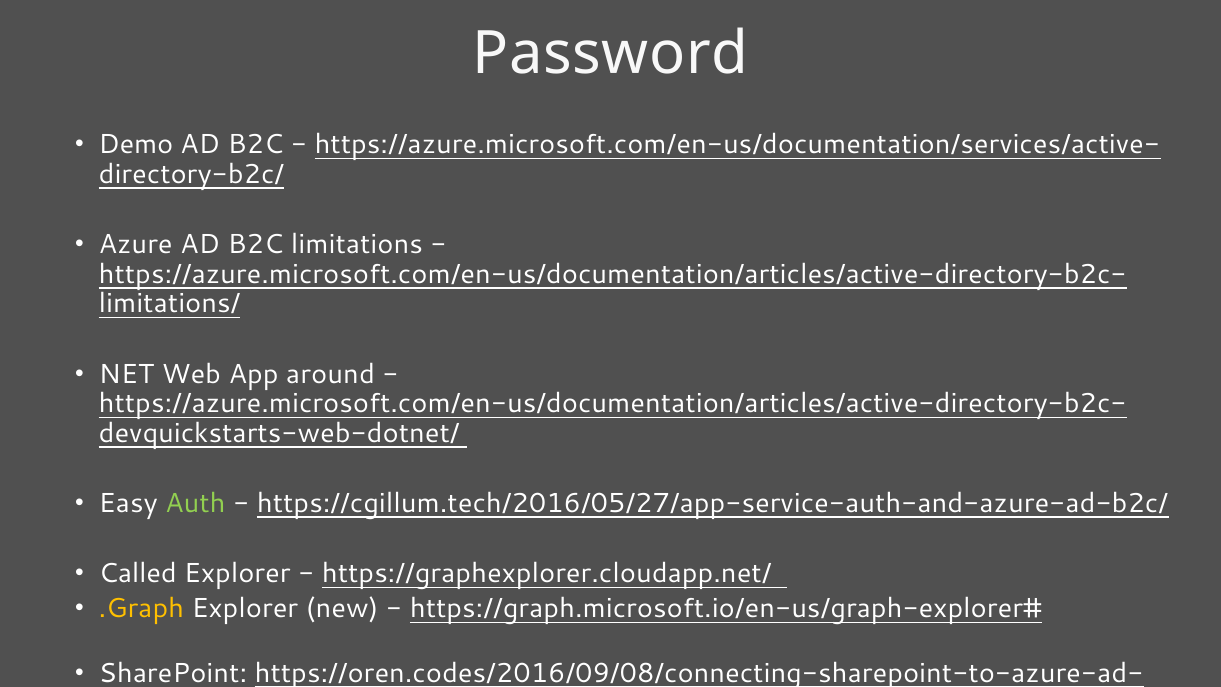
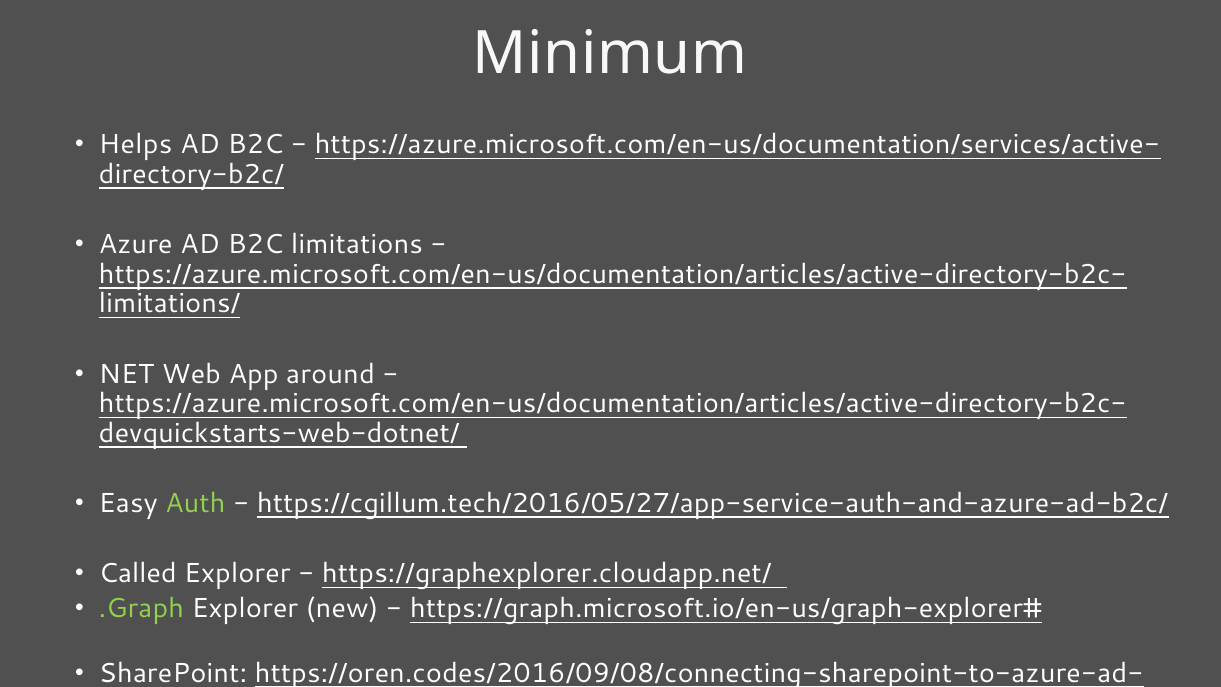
Password: Password -> Minimum
Demo: Demo -> Helps
.Graph colour: yellow -> light green
